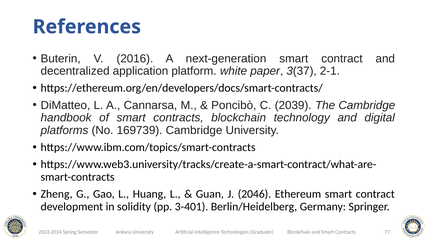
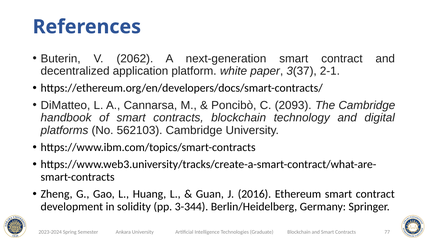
2016: 2016 -> 2062
2039: 2039 -> 2093
169739: 169739 -> 562103
2046: 2046 -> 2016
3-401: 3-401 -> 3-344
